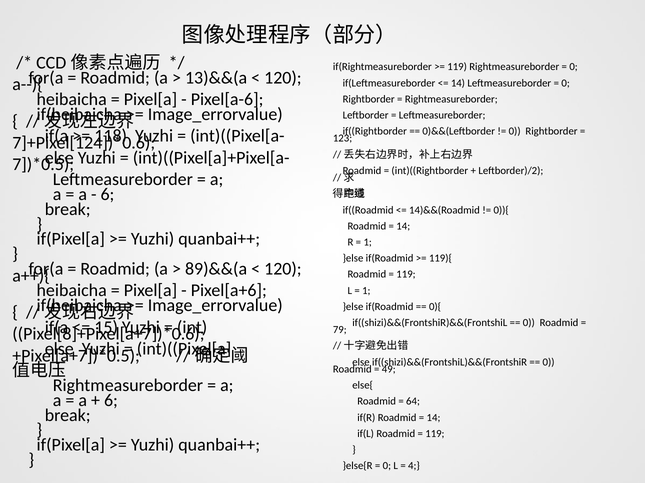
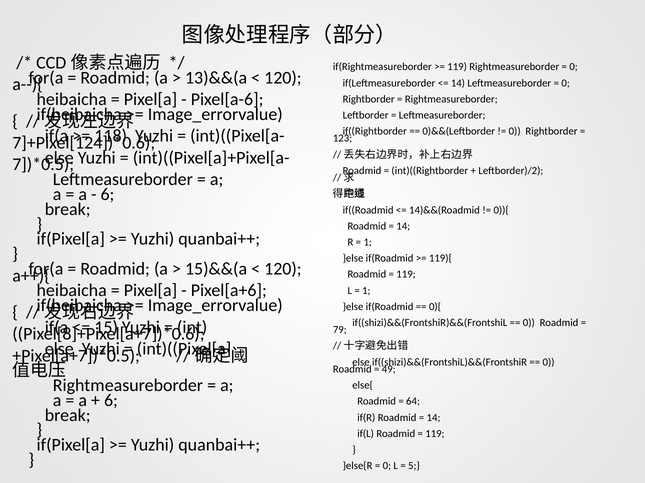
89)&&(a: 89)&&(a -> 15)&&(a
4: 4 -> 5
